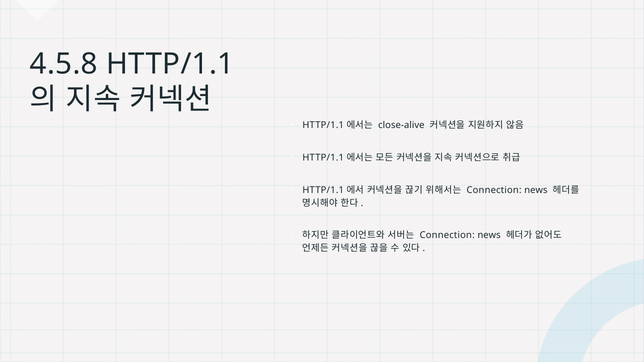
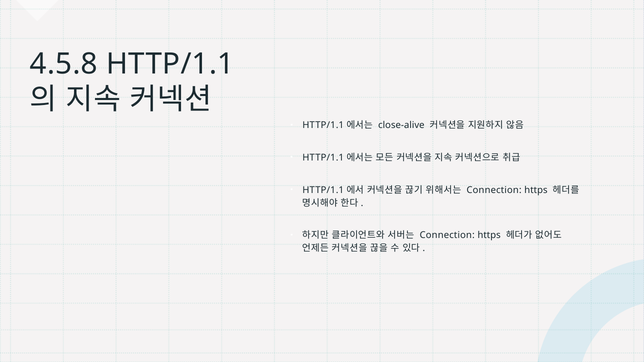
news at (536, 190): news -> https
news at (489, 236): news -> https
